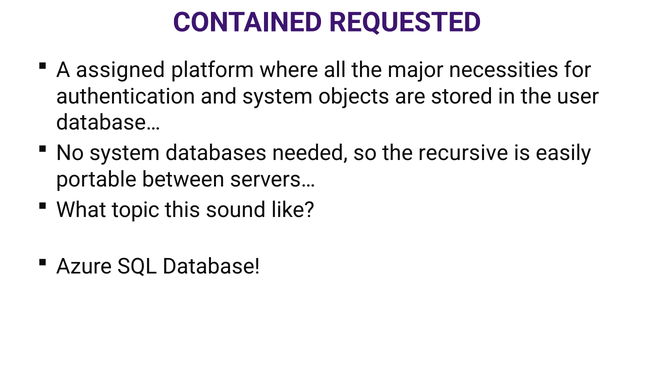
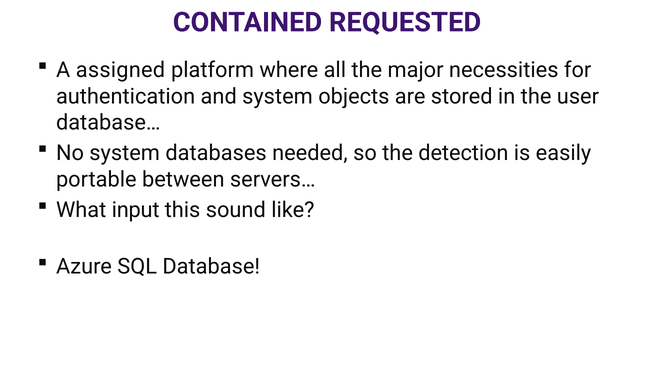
recursive: recursive -> detection
topic: topic -> input
